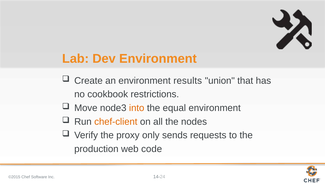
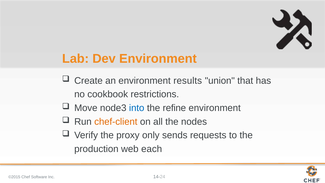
into colour: orange -> blue
equal: equal -> refine
code: code -> each
